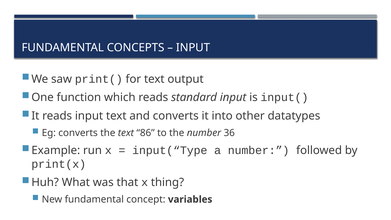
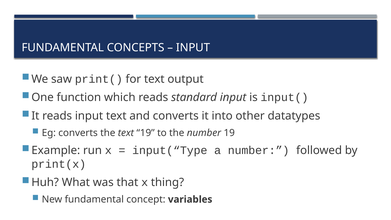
text 86: 86 -> 19
number 36: 36 -> 19
